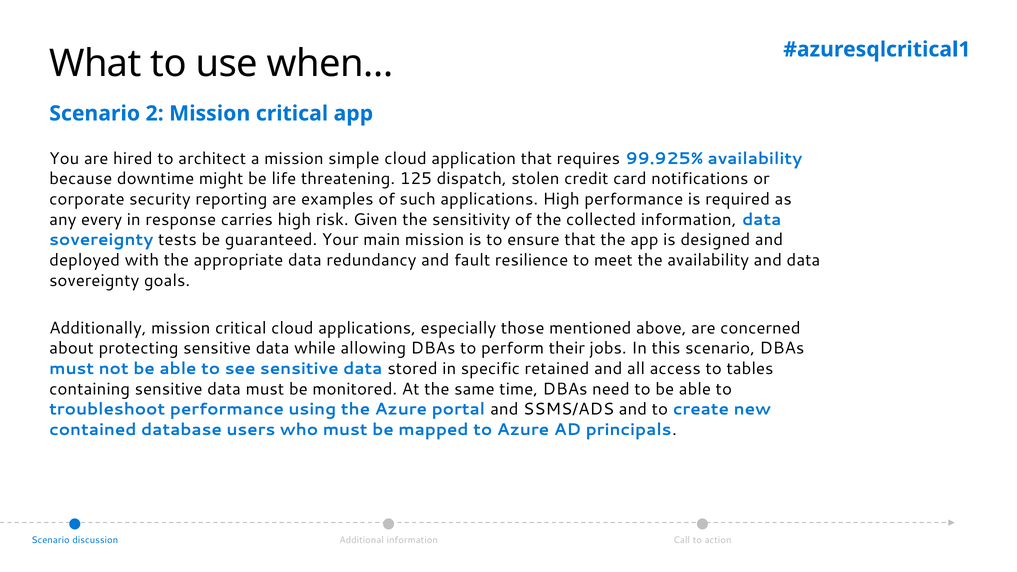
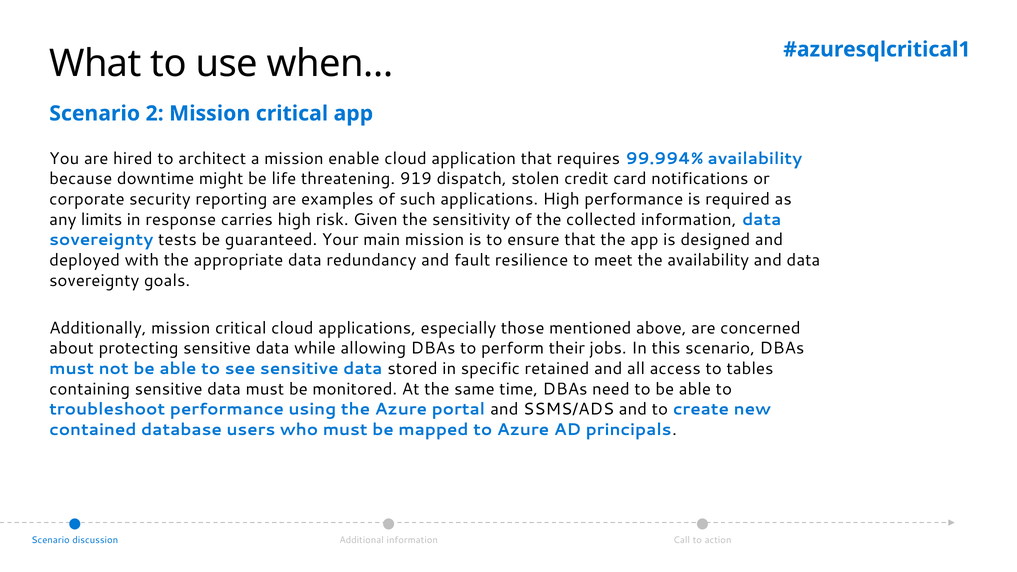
simple: simple -> enable
99.925%: 99.925% -> 99.994%
125: 125 -> 919
every: every -> limits
